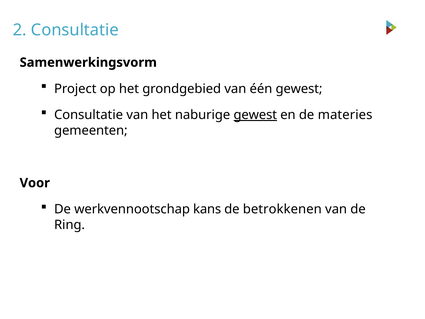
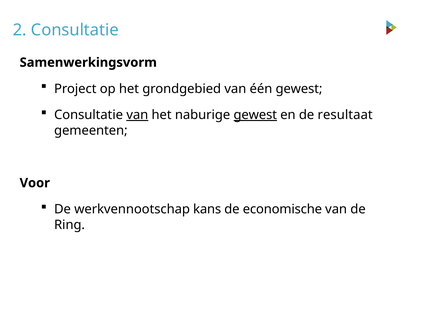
van at (137, 115) underline: none -> present
materies: materies -> resultaat
betrokkenen: betrokkenen -> economische
